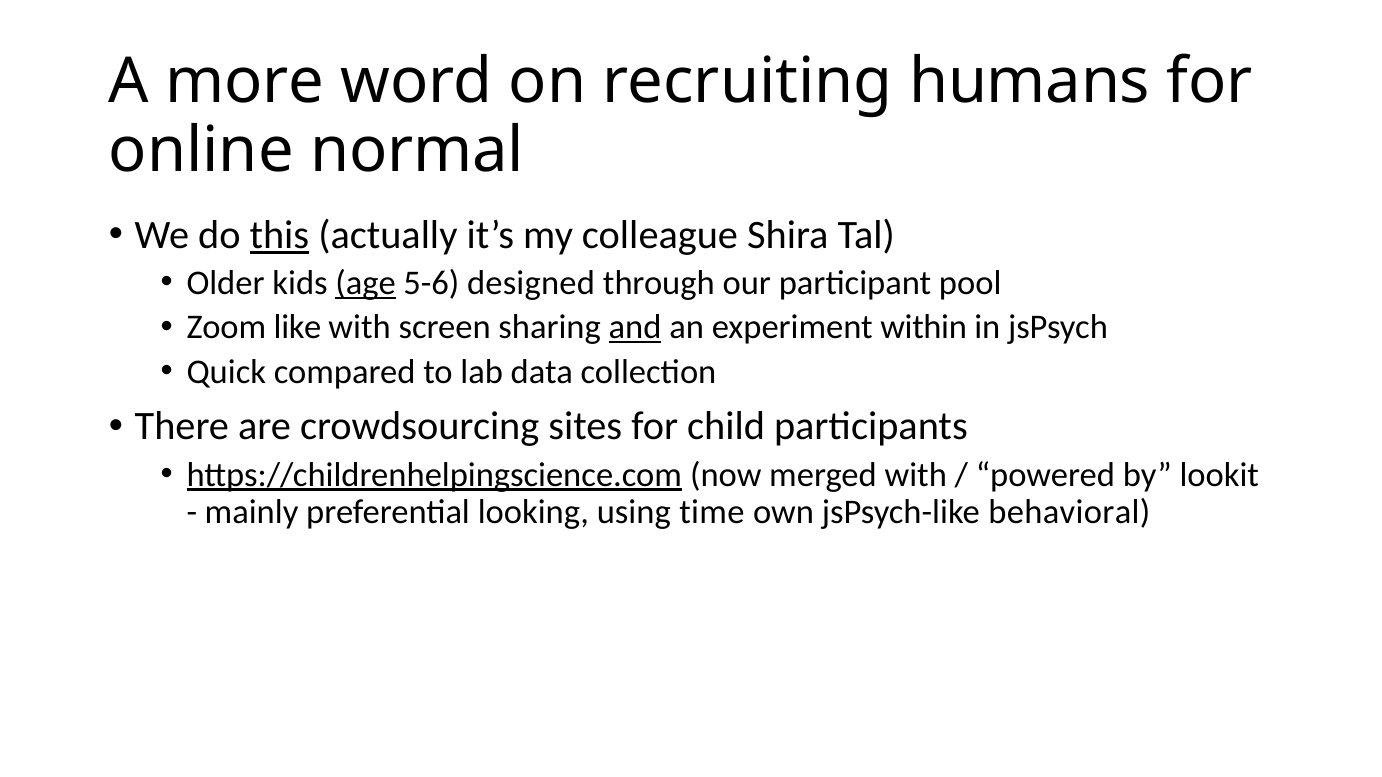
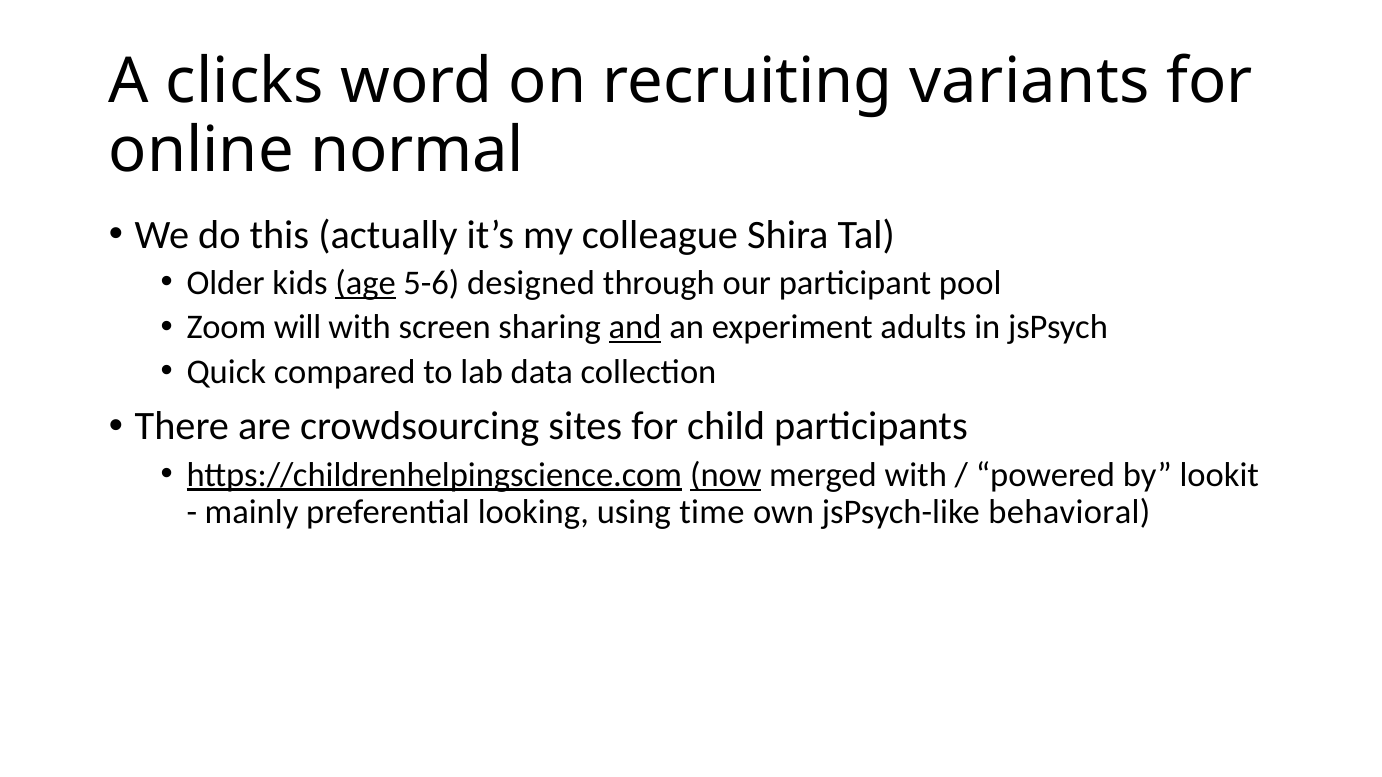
more: more -> clicks
humans: humans -> variants
this underline: present -> none
like: like -> will
within: within -> adults
now underline: none -> present
